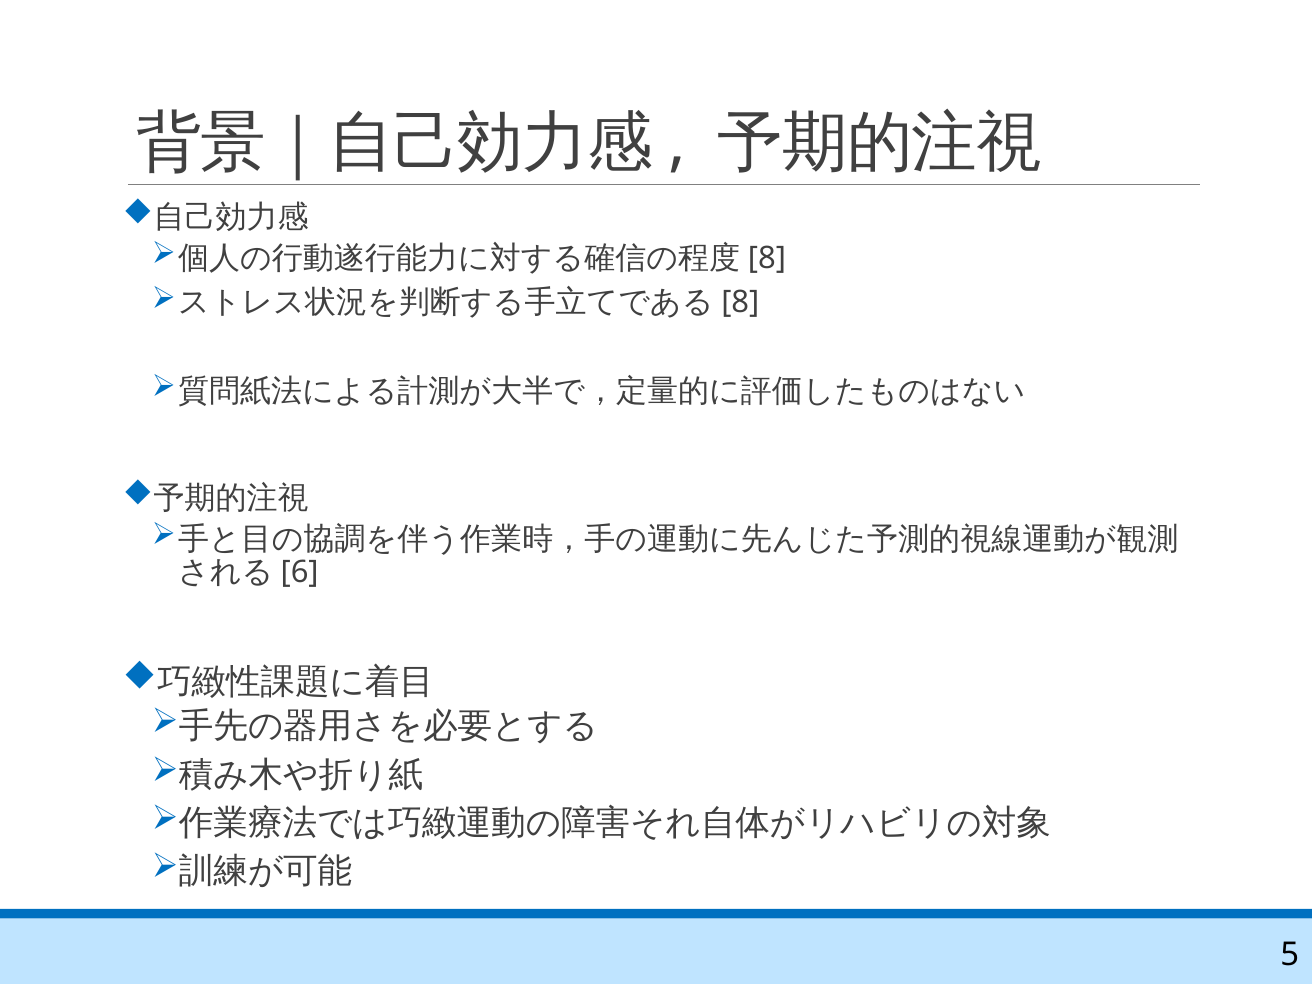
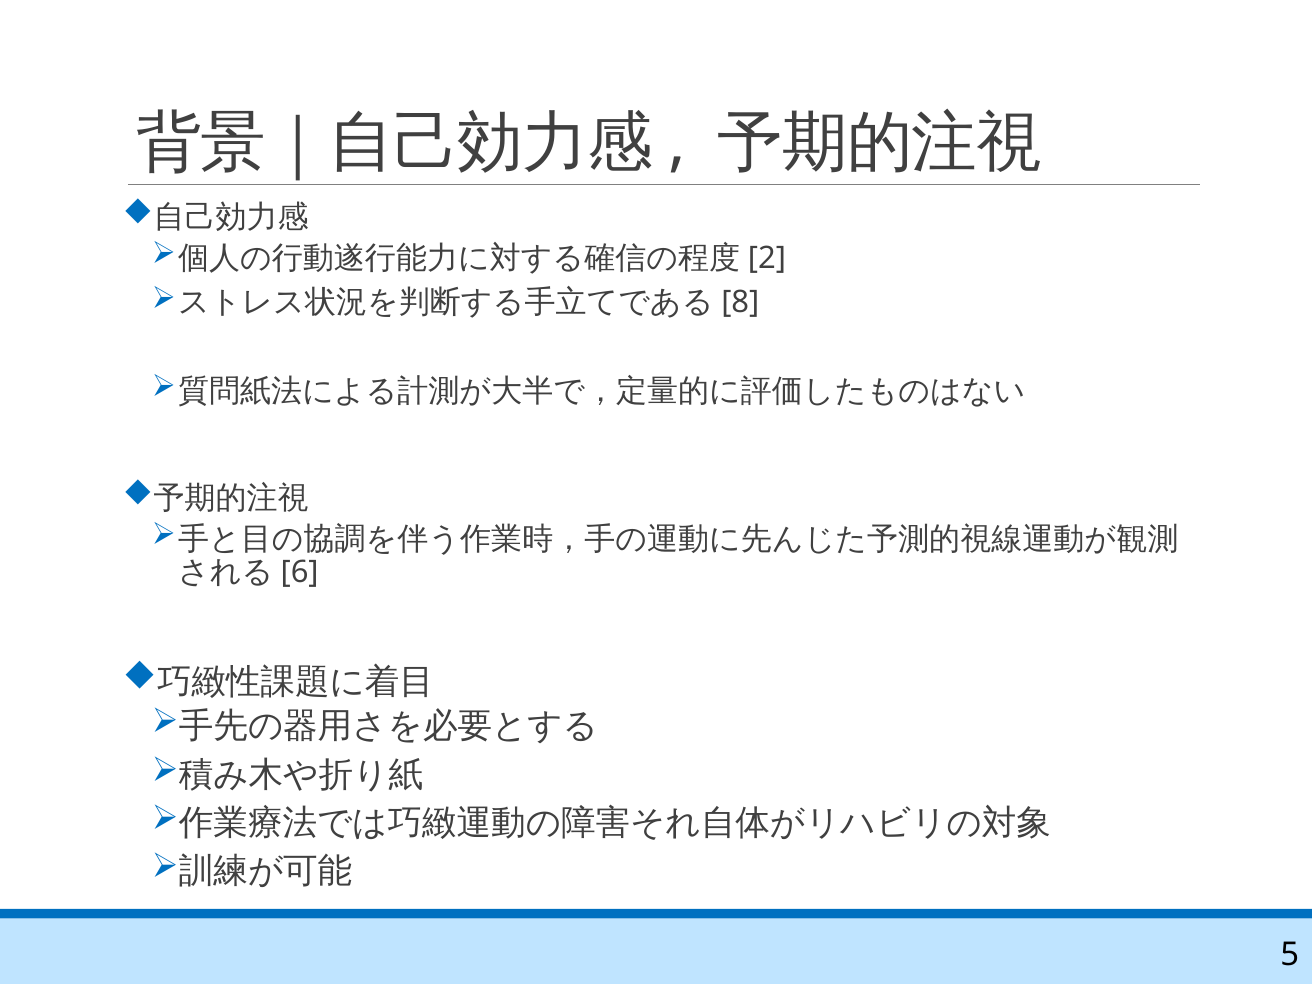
8 at (767, 258): 8 -> 2
